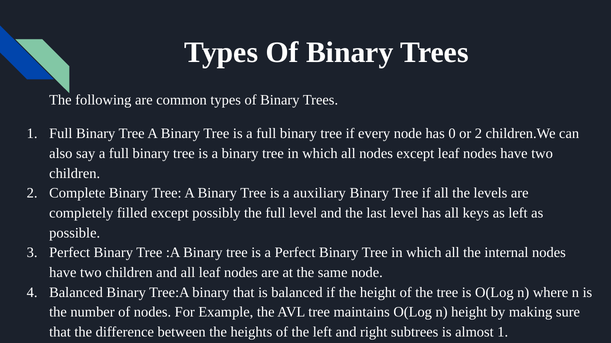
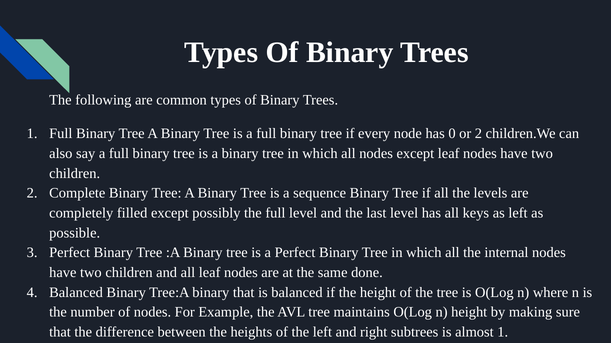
auxiliary: auxiliary -> sequence
same node: node -> done
